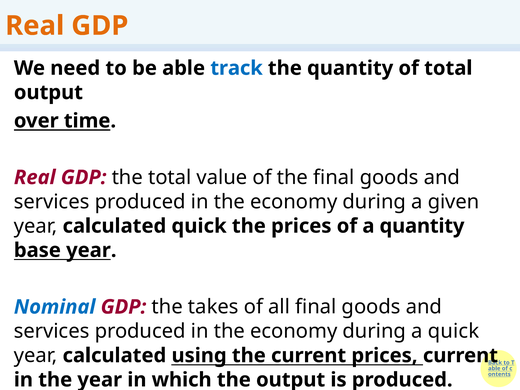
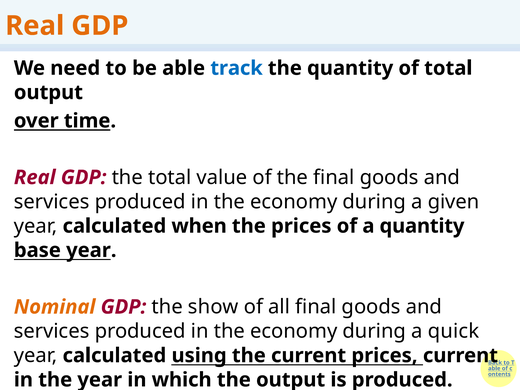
calculated quick: quick -> when
Nominal colour: blue -> orange
takes: takes -> show
